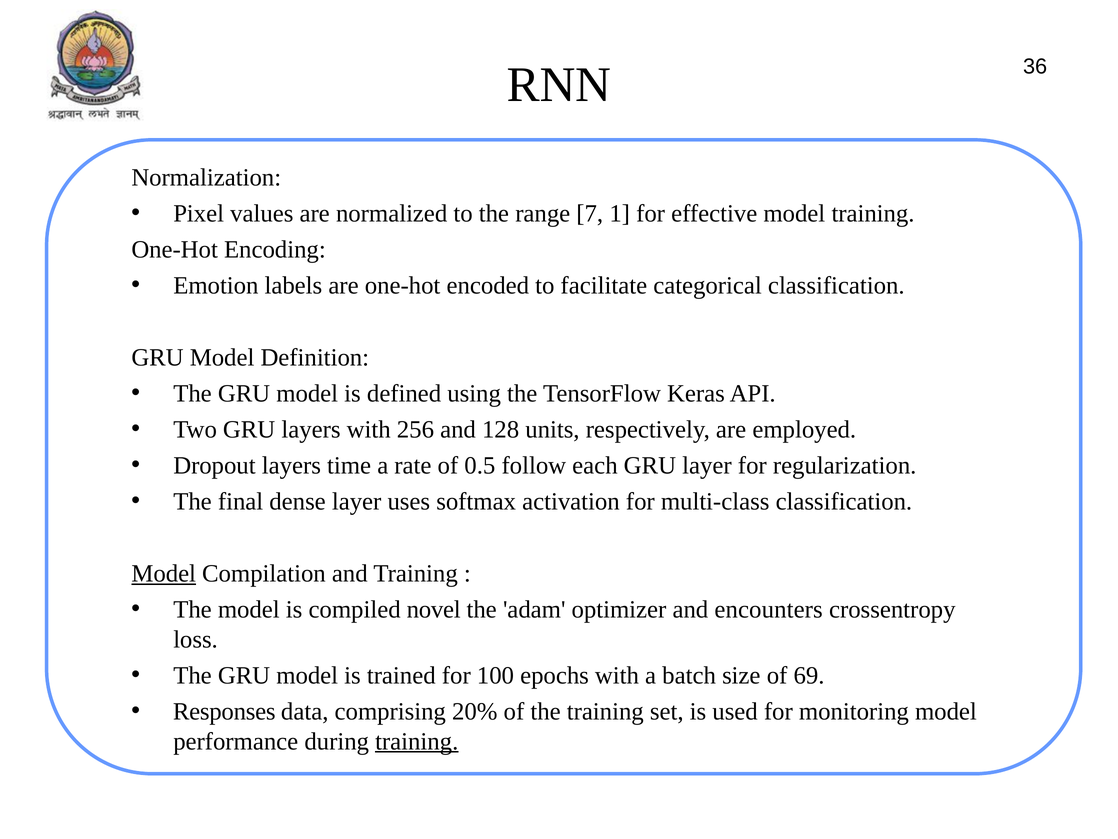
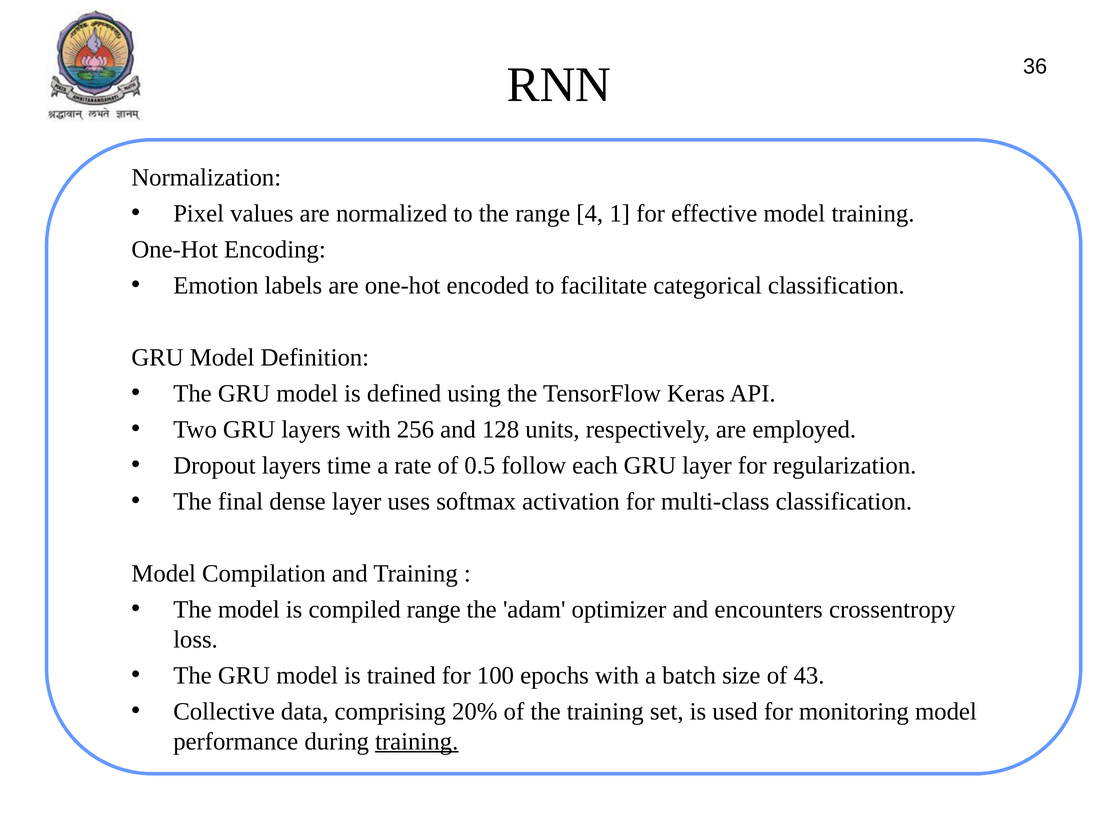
7: 7 -> 4
Model at (164, 573) underline: present -> none
compiled novel: novel -> range
69: 69 -> 43
Responses: Responses -> Collective
